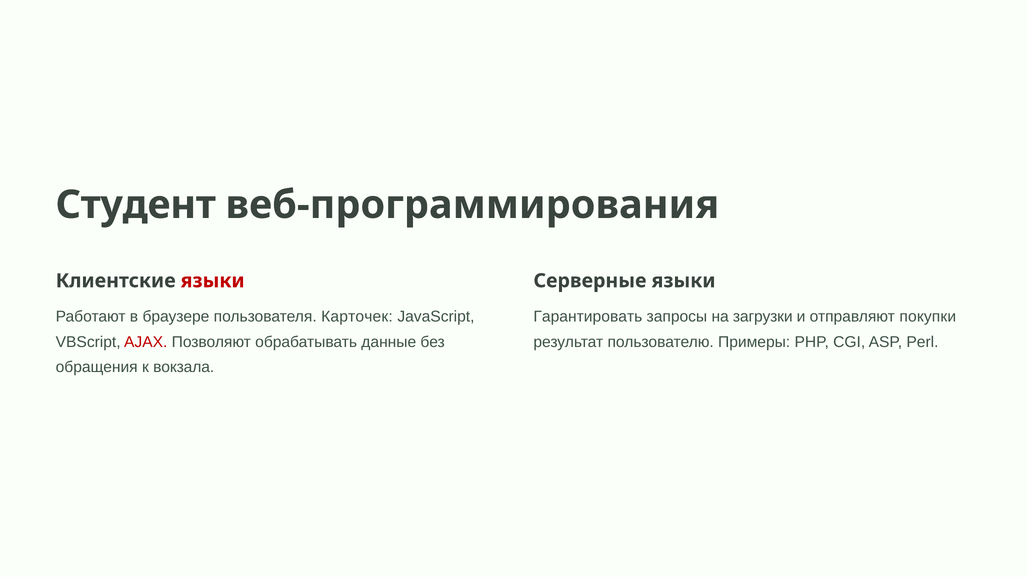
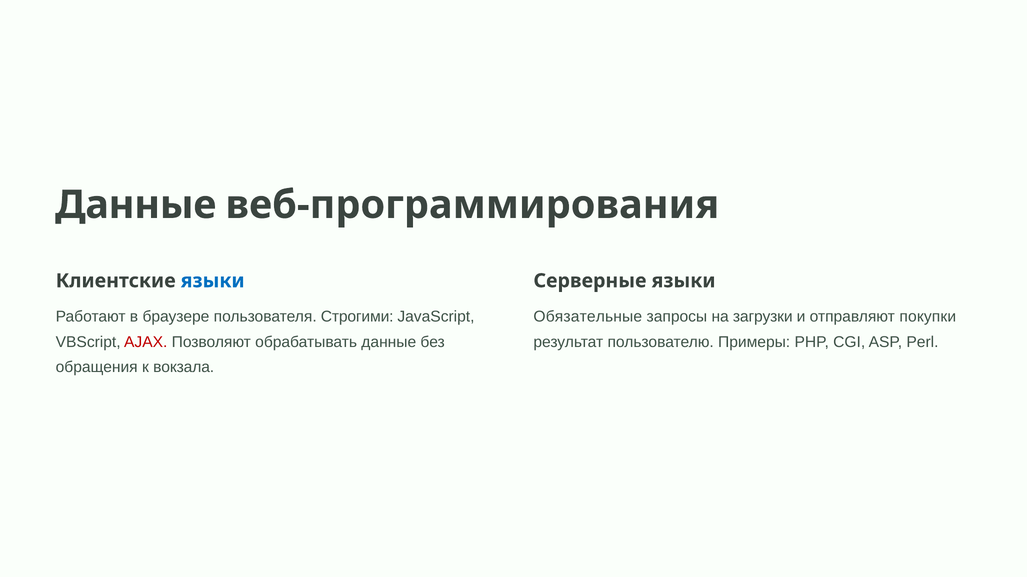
Студент at (136, 205): Студент -> Данные
языки at (213, 281) colour: red -> blue
Карточек: Карточек -> Строгими
Гарантировать: Гарантировать -> Обязательные
